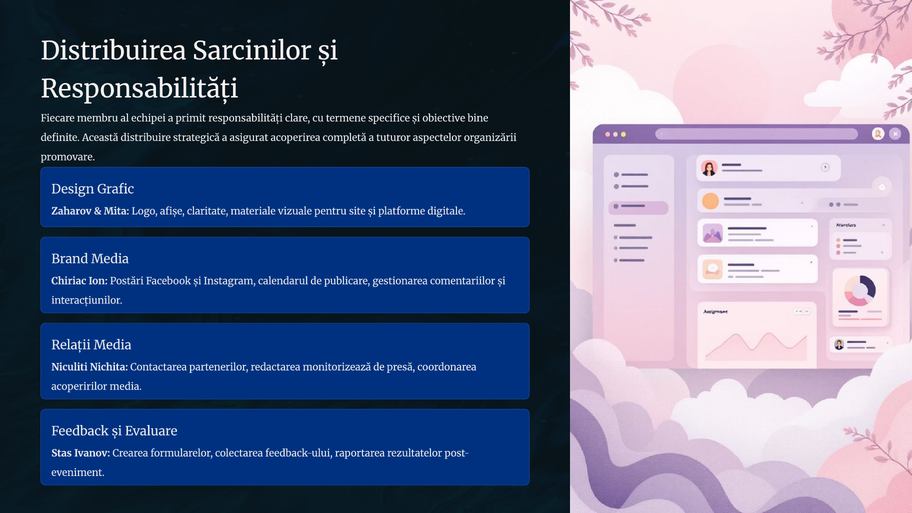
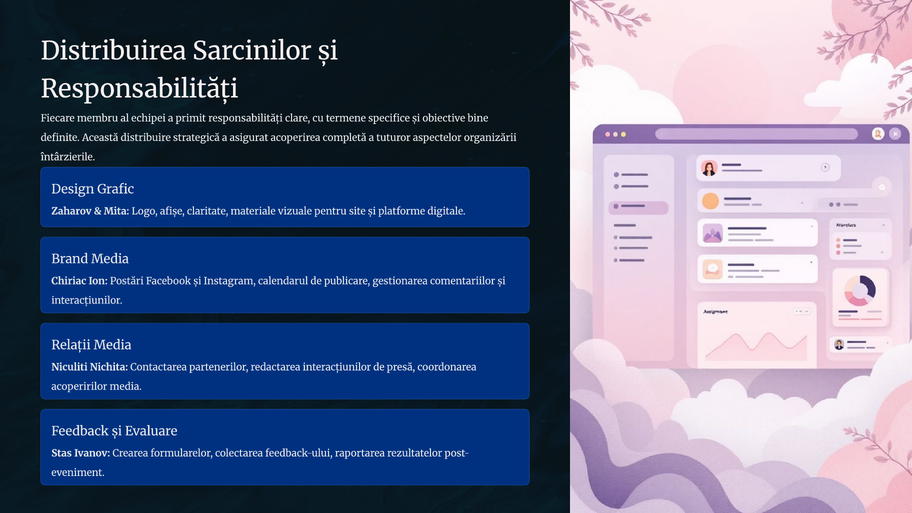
promovare: promovare -> întârzierile
redactarea monitorizează: monitorizează -> interacțiunilor
